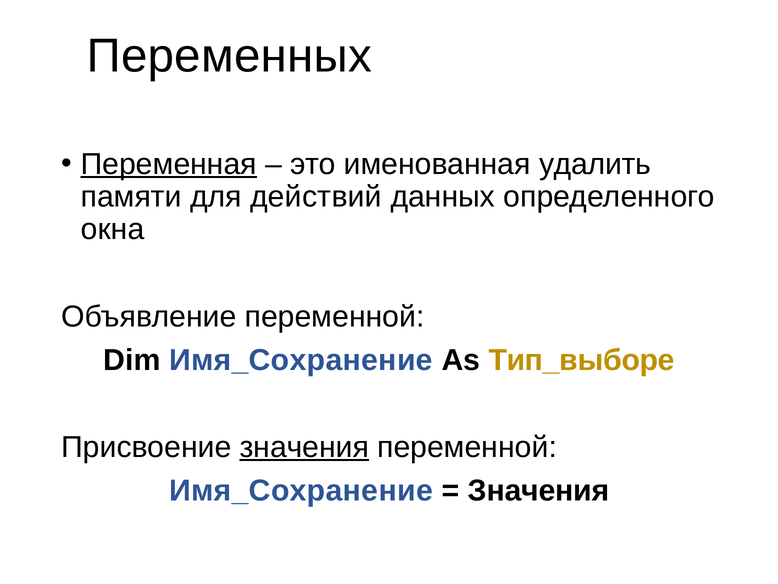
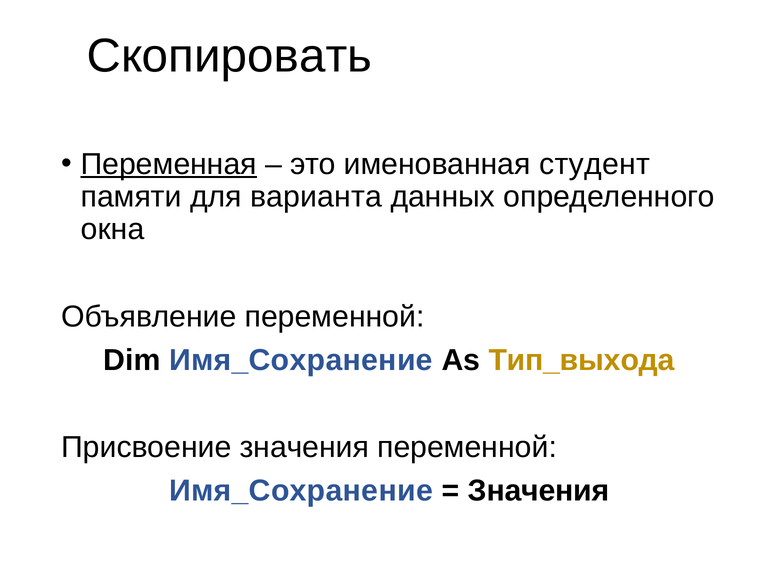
Переменных: Переменных -> Скопировать
удалить: удалить -> студент
действий: действий -> варианта
Тип_выборе: Тип_выборе -> Тип_выхода
значения at (304, 447) underline: present -> none
